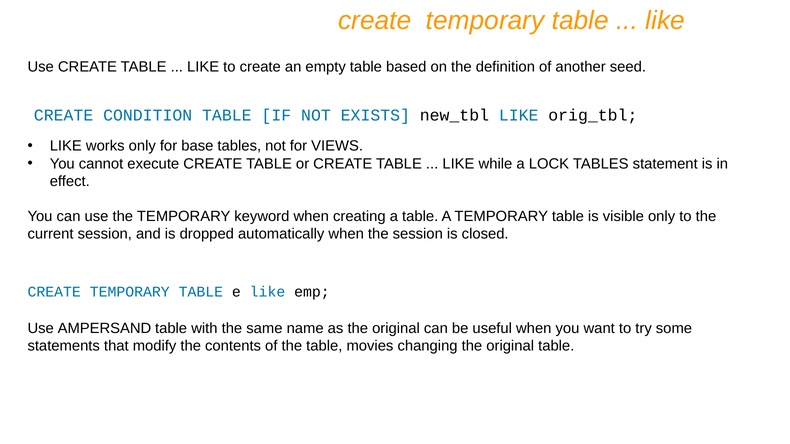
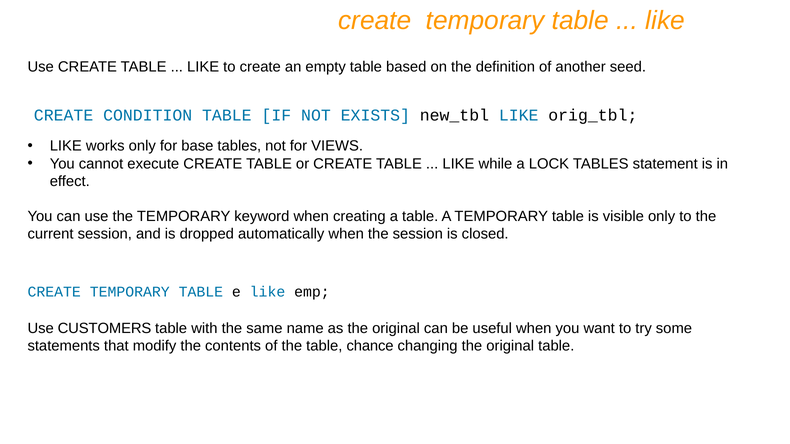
AMPERSAND: AMPERSAND -> CUSTOMERS
movies: movies -> chance
